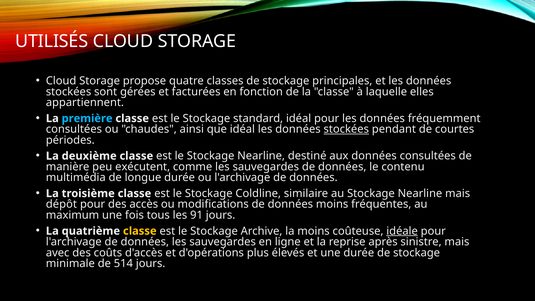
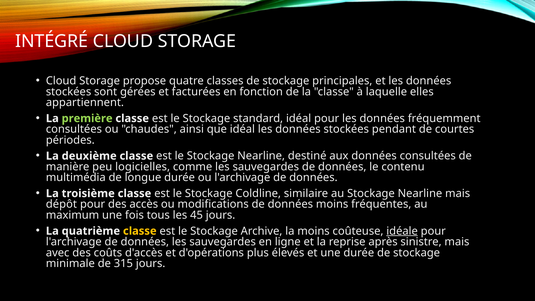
UTILISÉS: UTILISÉS -> INTÉGRÉ
première colour: light blue -> light green
stockées at (346, 129) underline: present -> none
exécutent: exécutent -> logicielles
91: 91 -> 45
514: 514 -> 315
